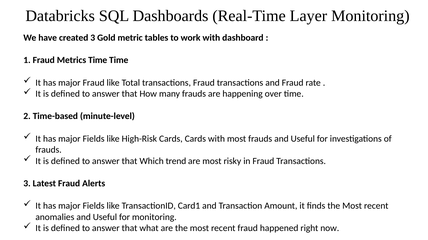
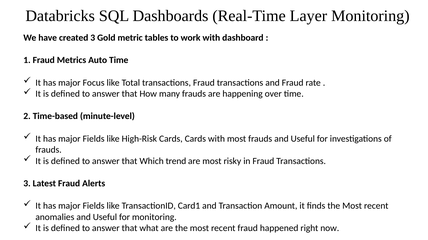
Metrics Time: Time -> Auto
major Fraud: Fraud -> Focus
